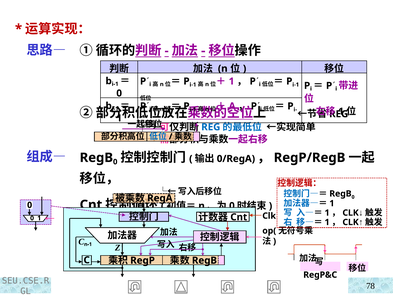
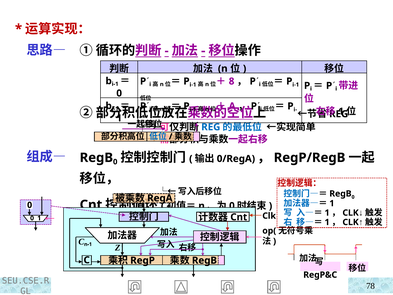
1 at (232, 81): 1 -> 8
